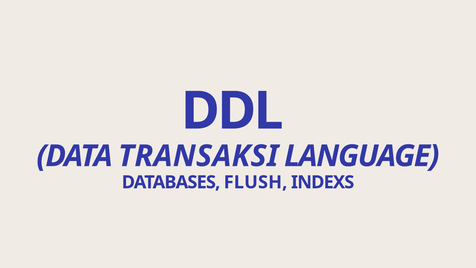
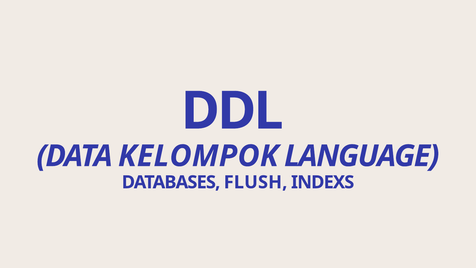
TRANSAKSI: TRANSAKSI -> KELOMPOK
